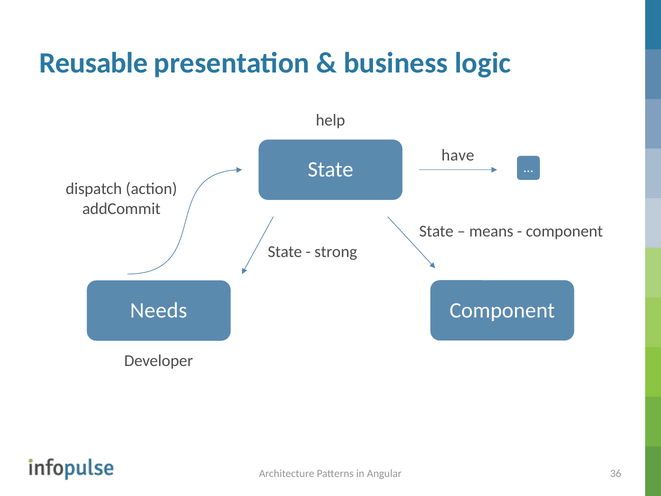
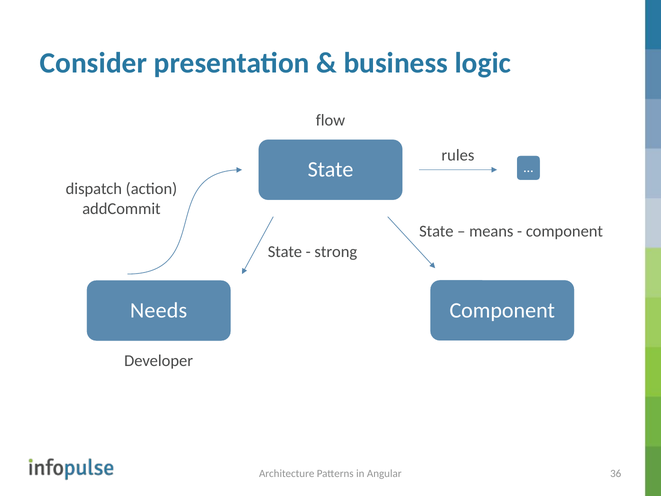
Reusable: Reusable -> Consider
help: help -> flow
have: have -> rules
